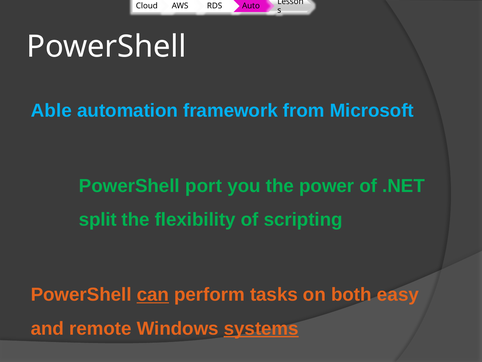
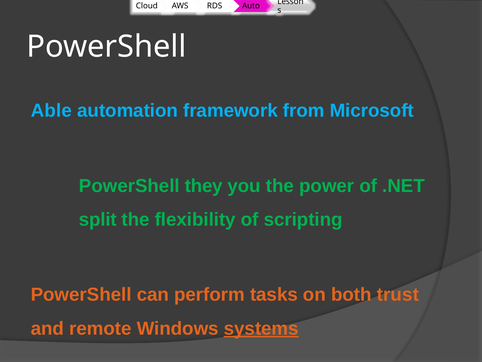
port: port -> they
can underline: present -> none
easy: easy -> trust
